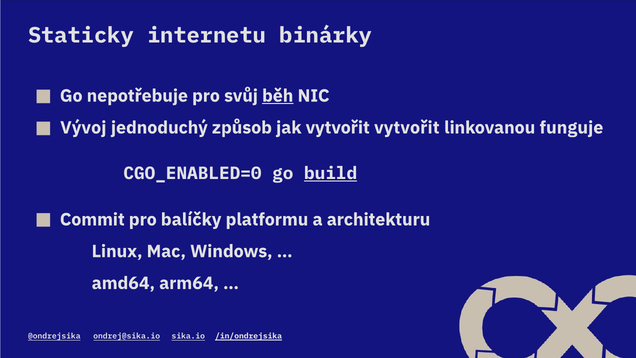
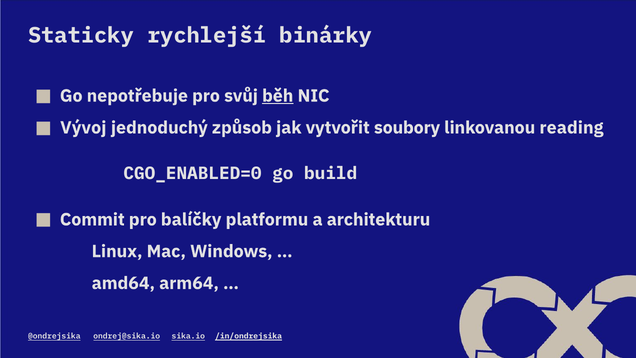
internetu: internetu -> rychlejší
vytvořit vytvořit: vytvořit -> soubory
funguje: funguje -> reading
build underline: present -> none
